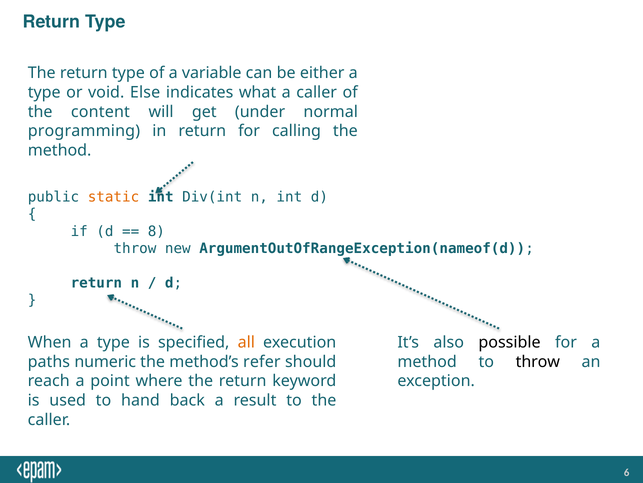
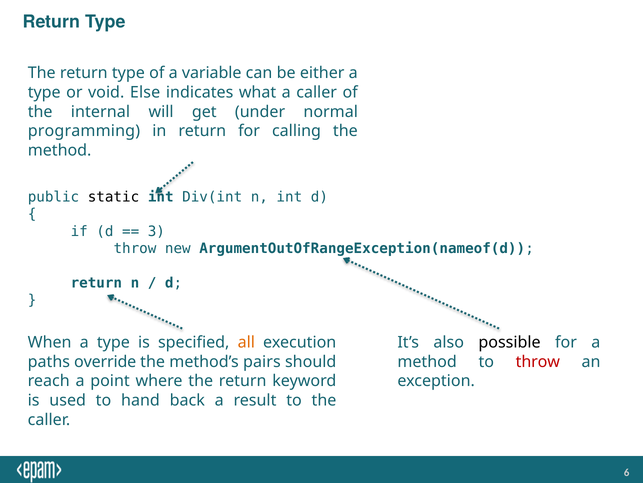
content: content -> internal
static colour: orange -> black
8: 8 -> 3
numeric: numeric -> override
refer: refer -> pairs
throw at (538, 361) colour: black -> red
